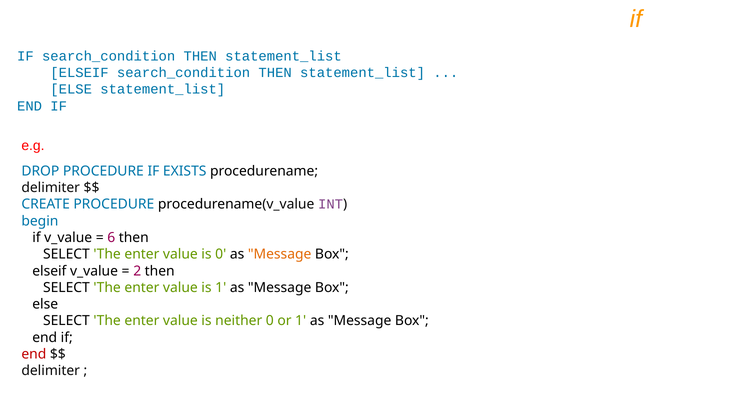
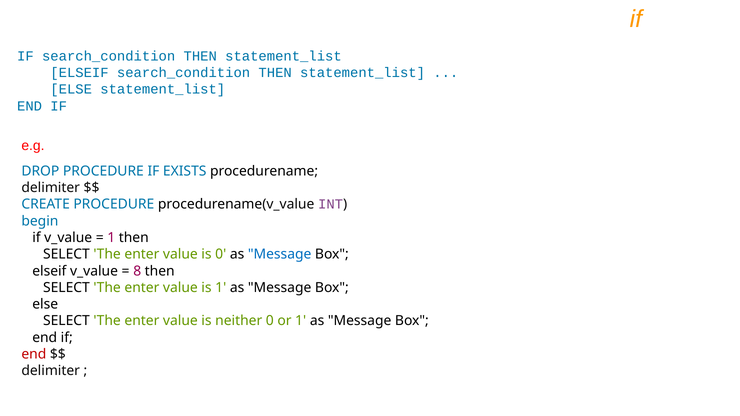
6 at (111, 238): 6 -> 1
Message at (280, 254) colour: orange -> blue
2: 2 -> 8
